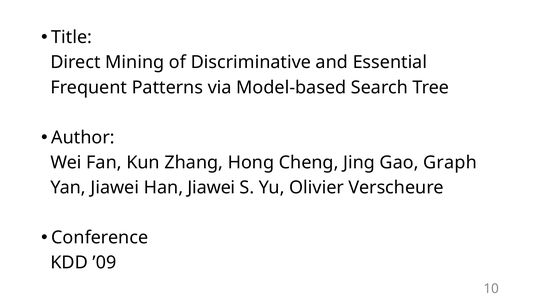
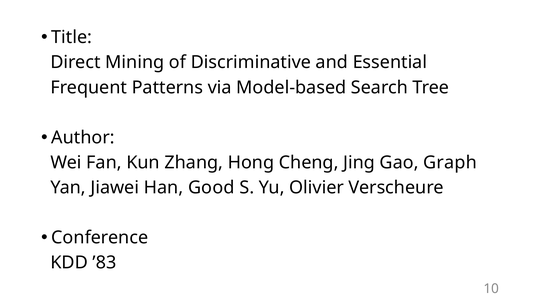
Han Jiawei: Jiawei -> Good
’09: ’09 -> ’83
